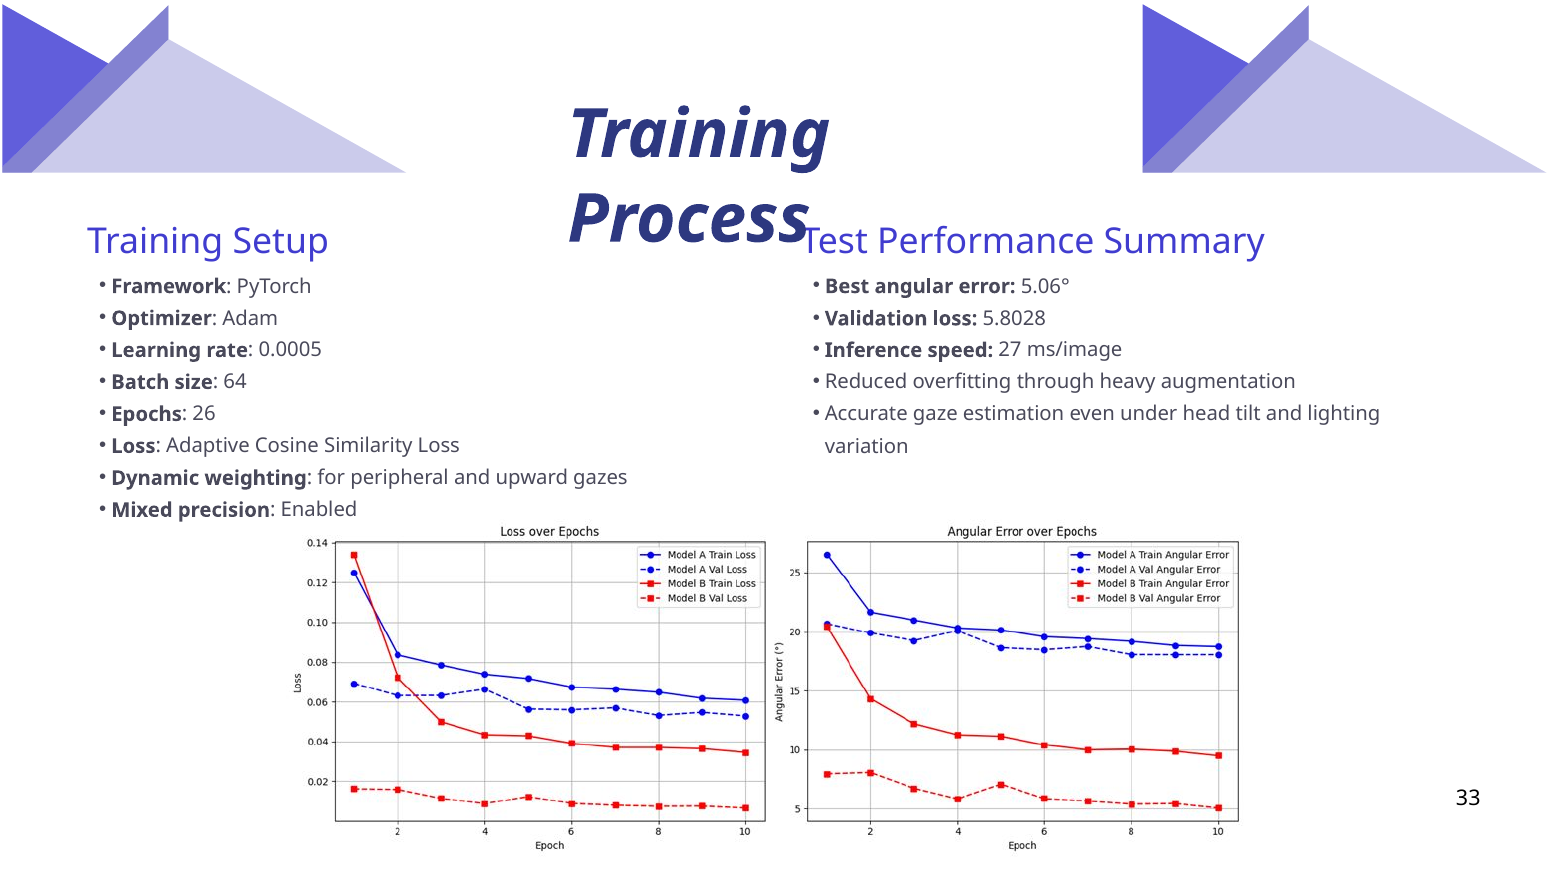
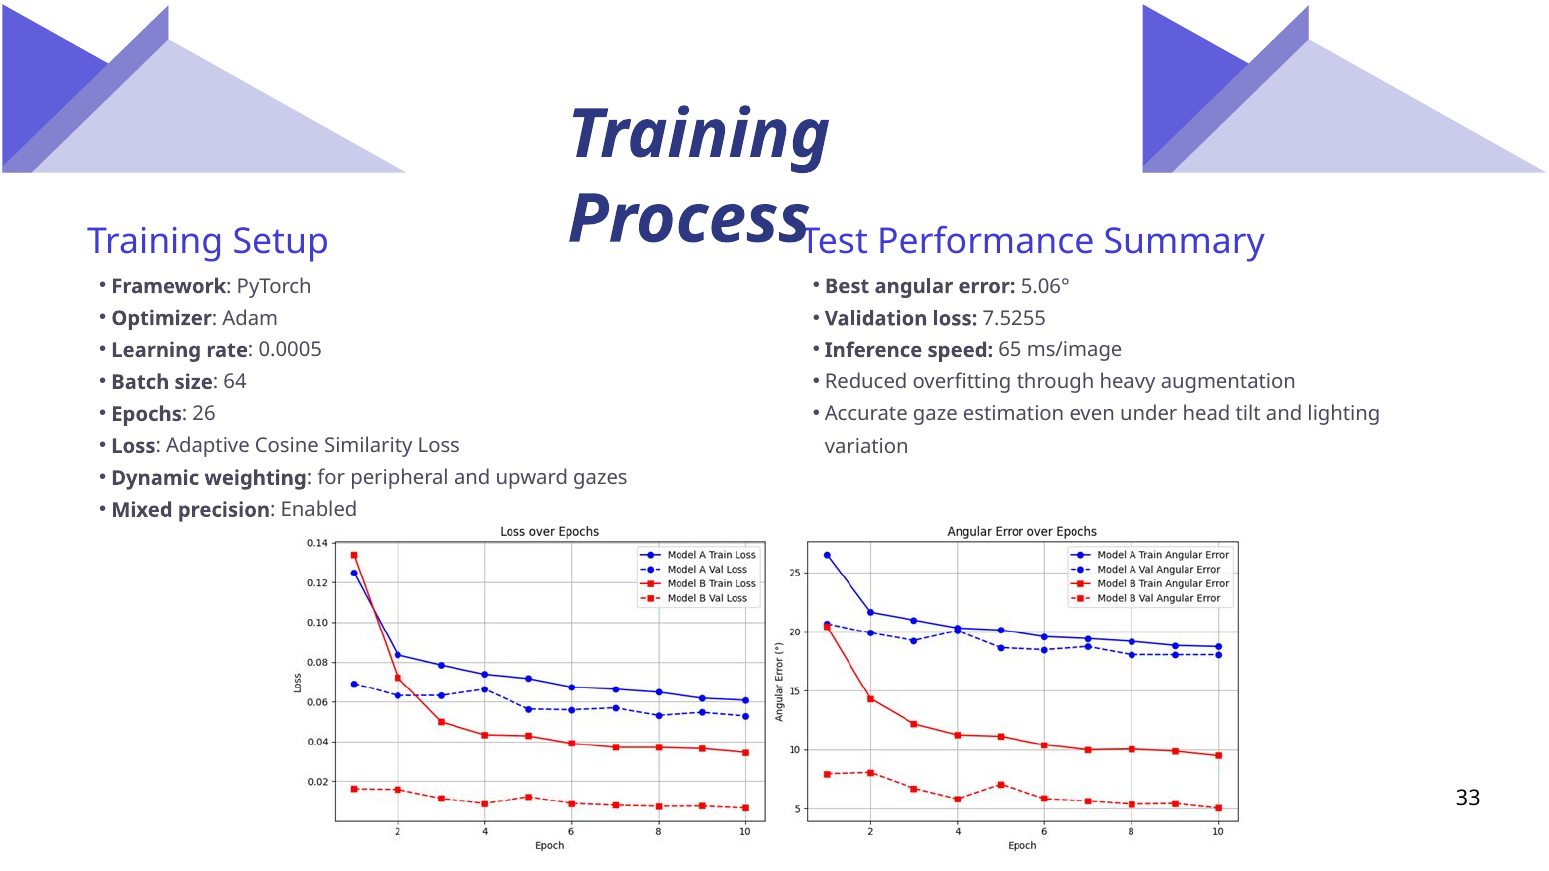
5.8028: 5.8028 -> 7.5255
27: 27 -> 65
